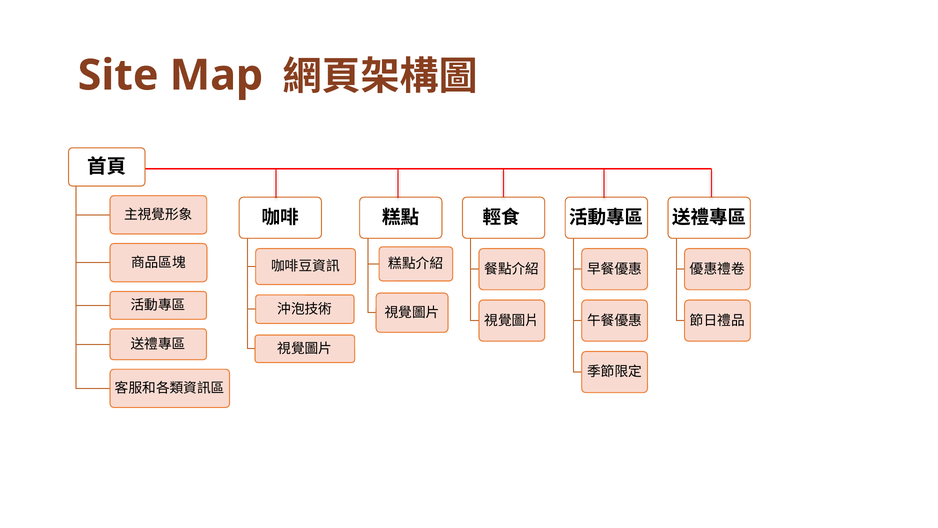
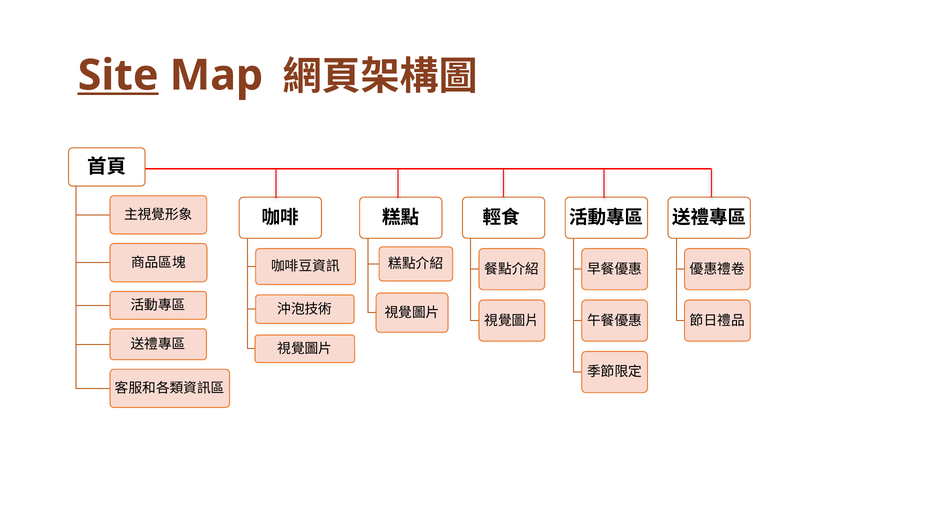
Site underline: none -> present
